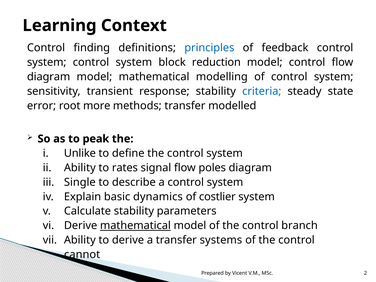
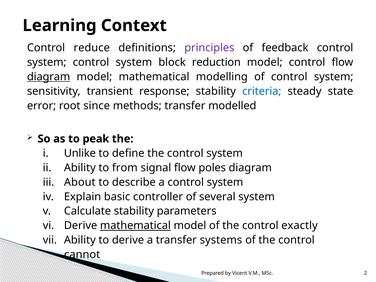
finding: finding -> reduce
principles colour: blue -> purple
diagram at (49, 77) underline: none -> present
more: more -> since
rates: rates -> from
Single: Single -> About
dynamics: dynamics -> controller
costlier: costlier -> several
branch: branch -> exactly
